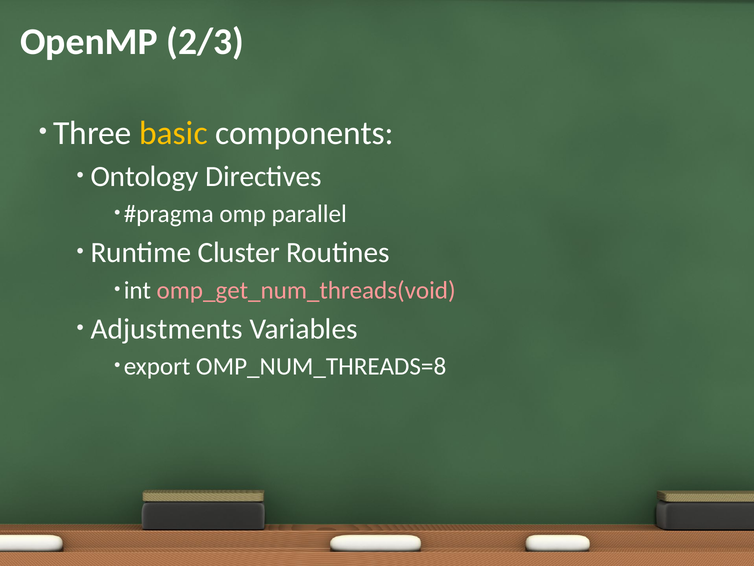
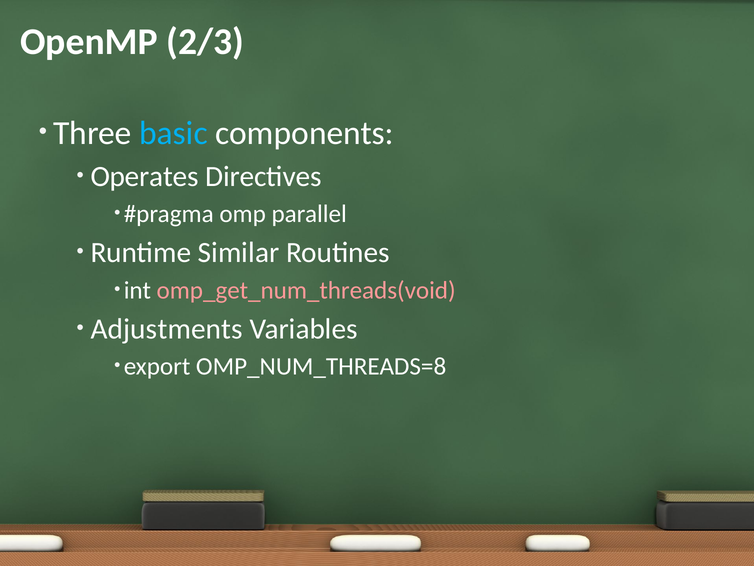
basic colour: yellow -> light blue
Ontology: Ontology -> Operates
Cluster: Cluster -> Similar
